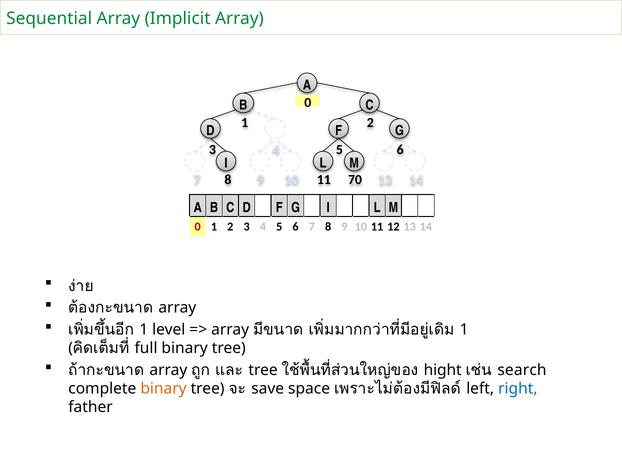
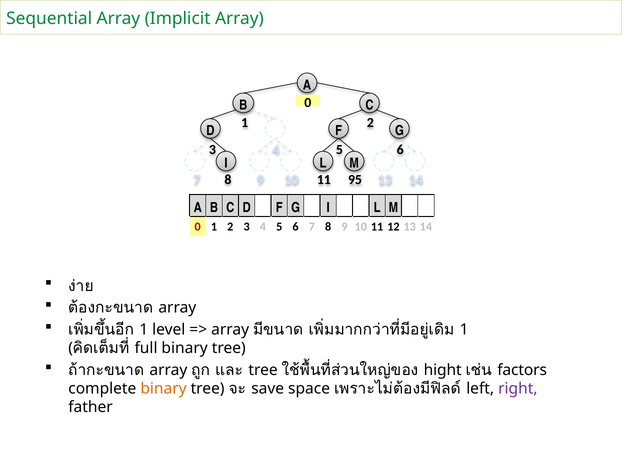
70: 70 -> 95
search: search -> factors
right colour: blue -> purple
